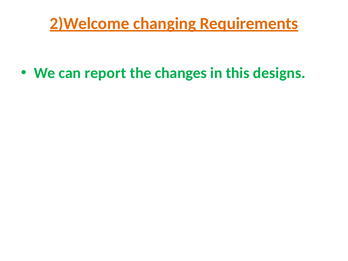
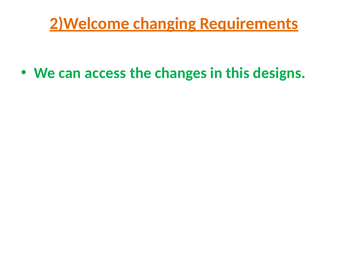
report: report -> access
